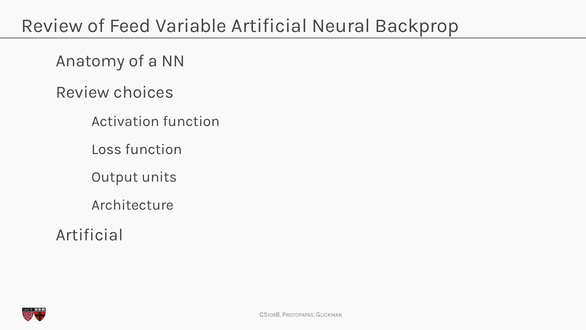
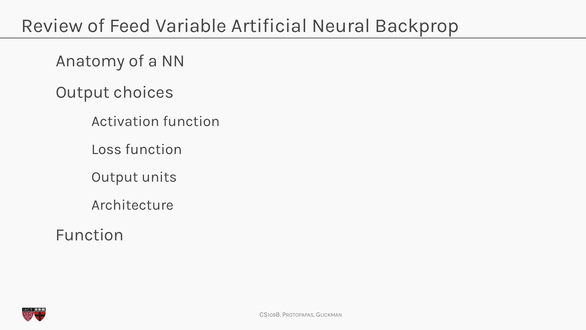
Review at (83, 92): Review -> Output
Artificial at (89, 235): Artificial -> Function
